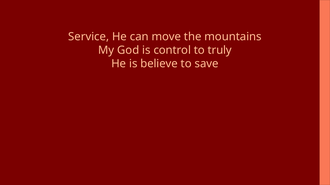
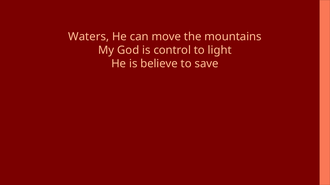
Service: Service -> Waters
truly: truly -> light
